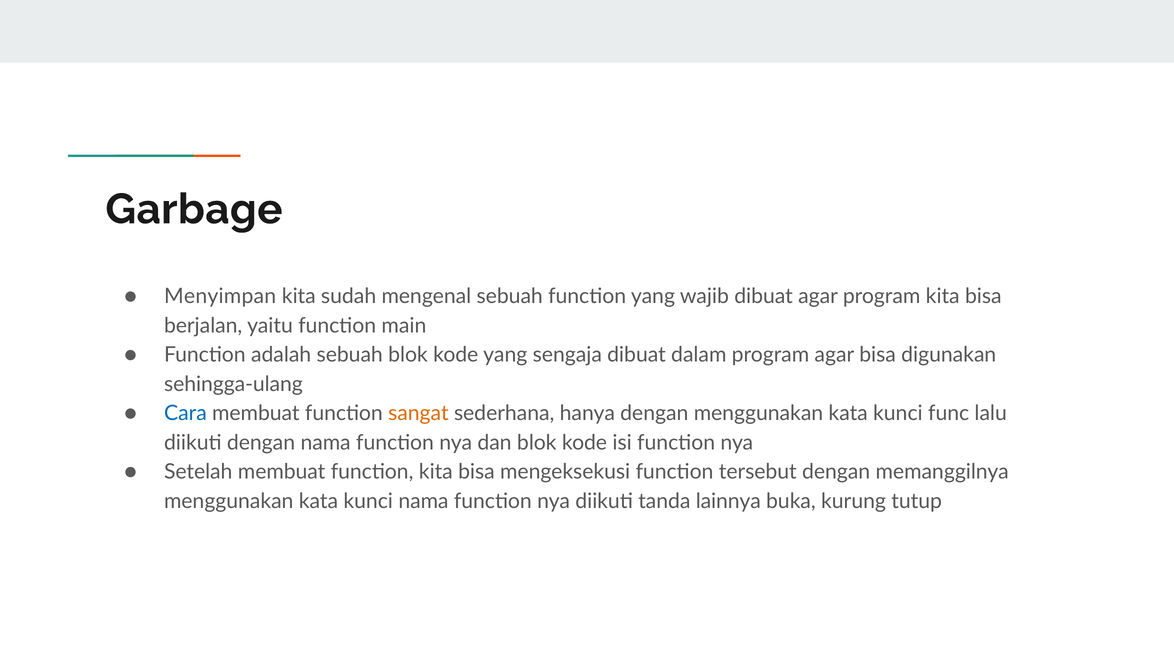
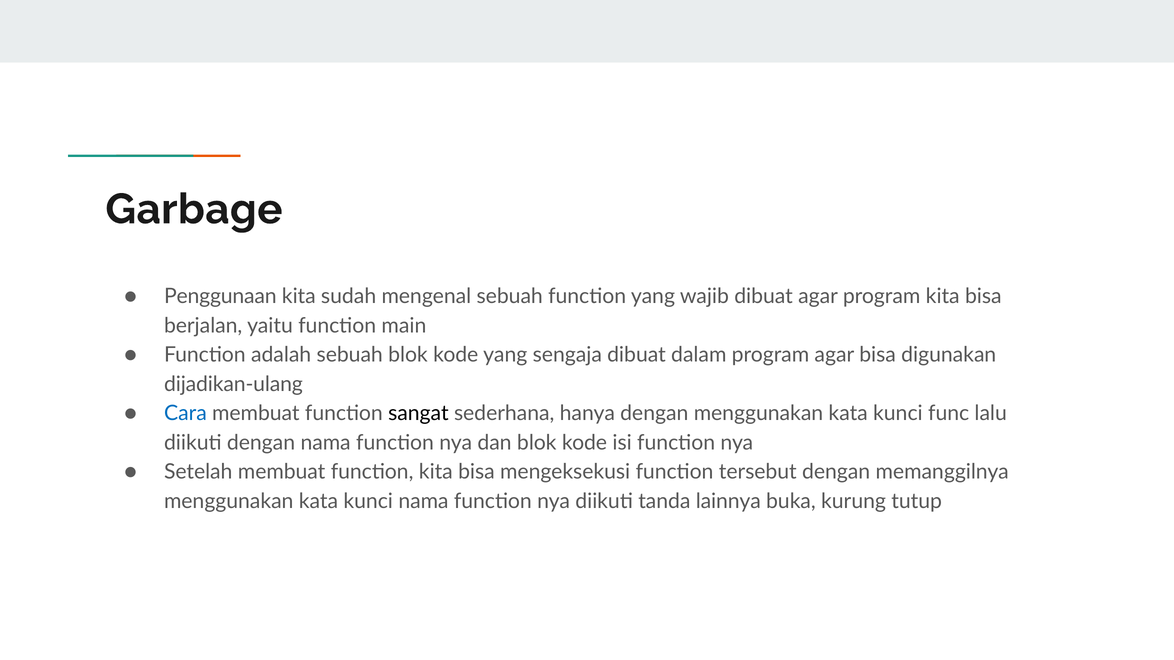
Menyimpan: Menyimpan -> Penggunaan
sehingga-ulang: sehingga-ulang -> dijadikan-ulang
sangat colour: orange -> black
